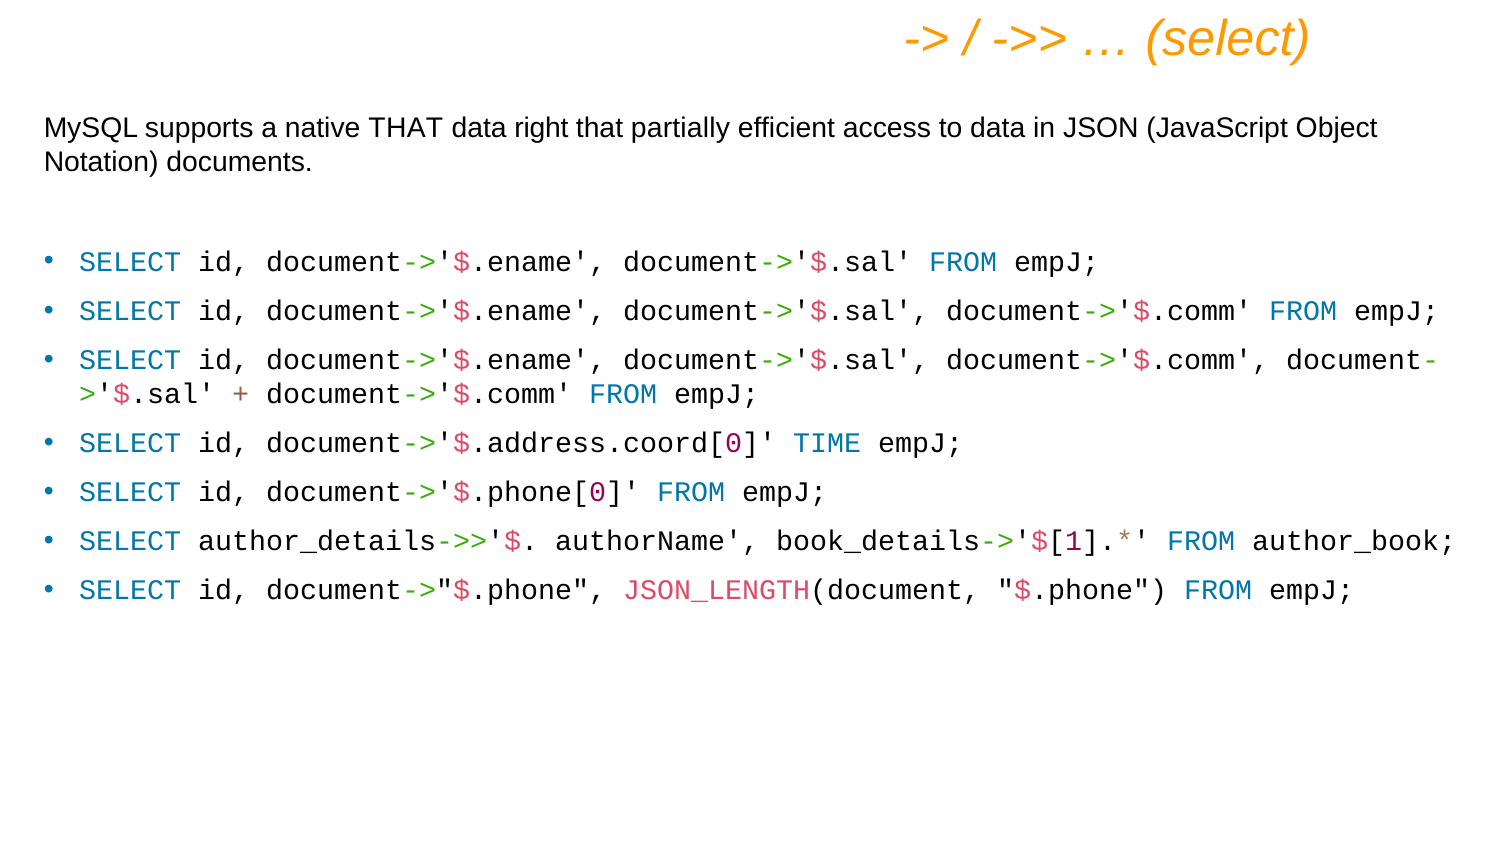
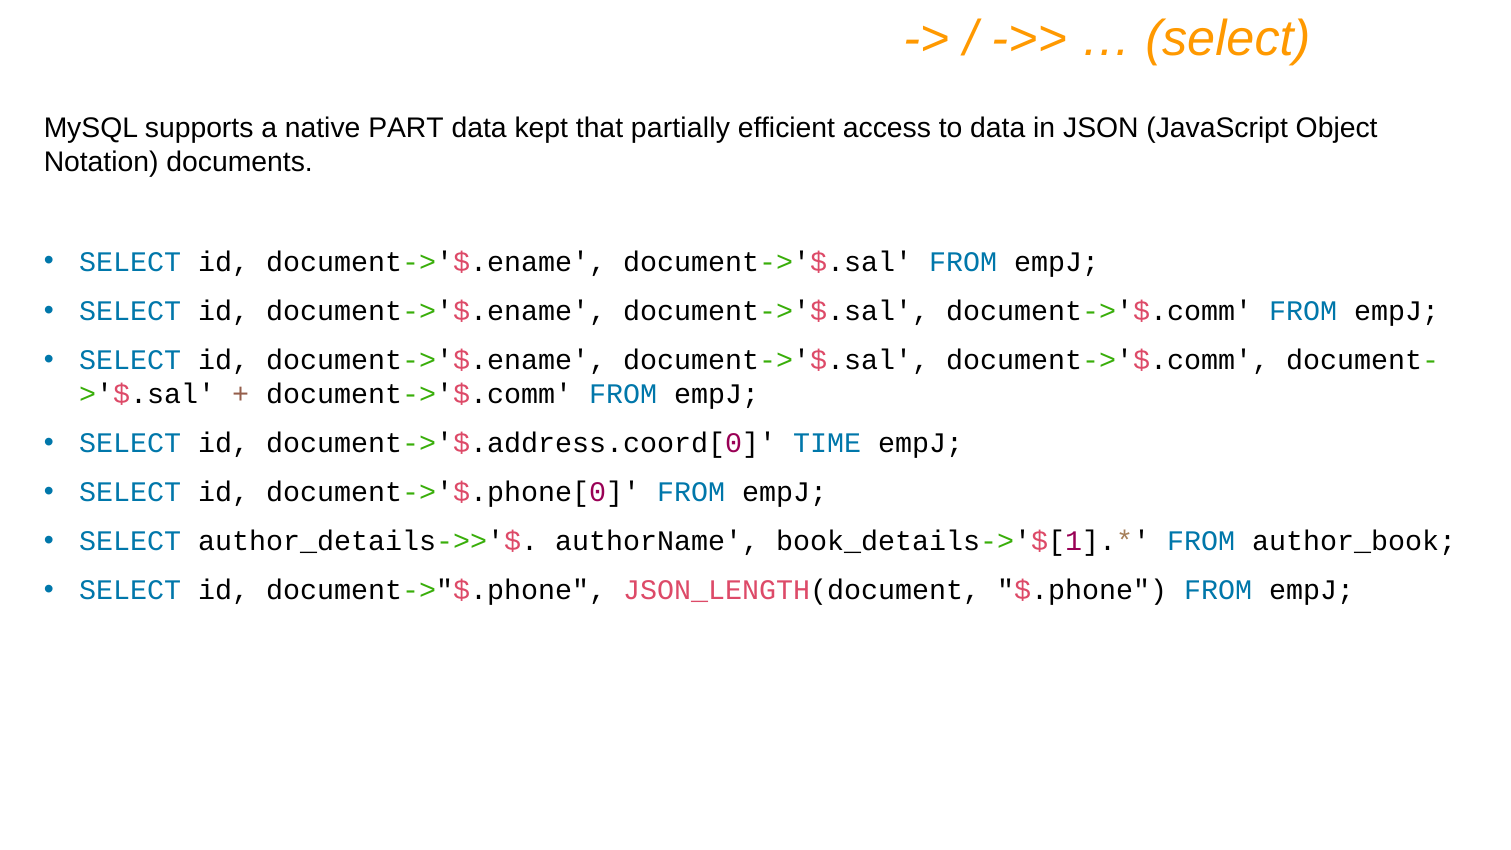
native THAT: THAT -> PART
right: right -> kept
